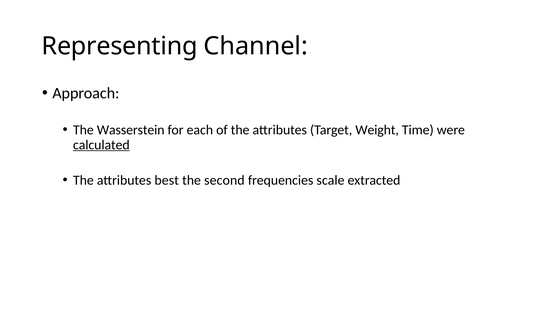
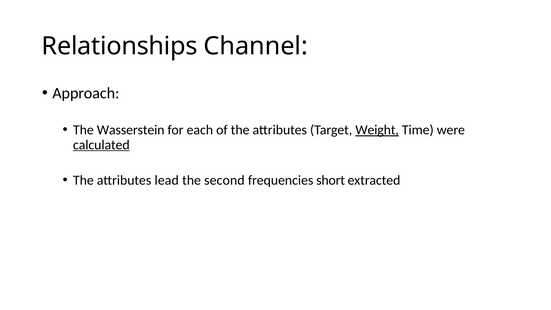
Representing: Representing -> Relationships
Weight underline: none -> present
best: best -> lead
scale: scale -> short
